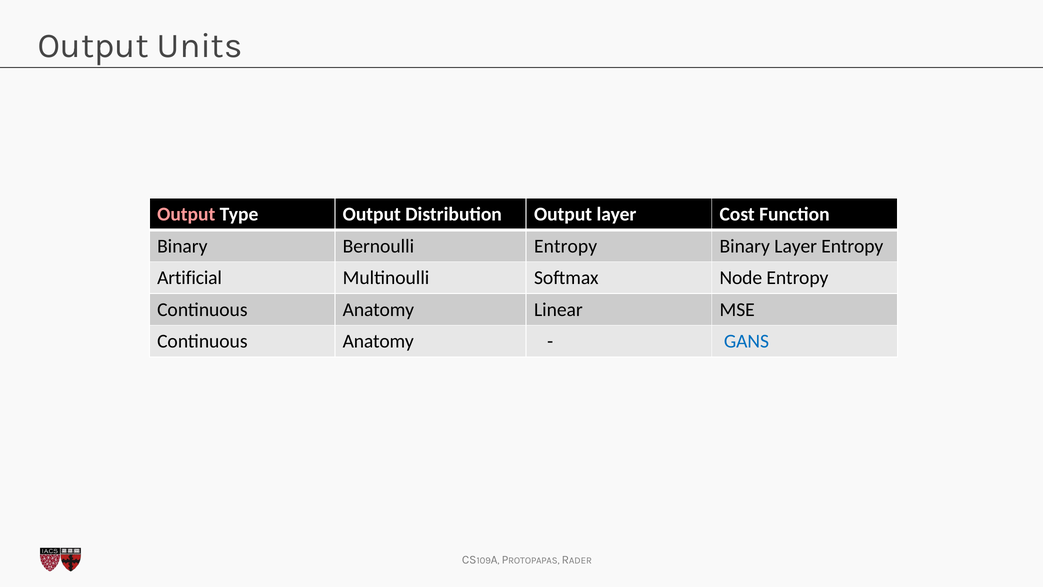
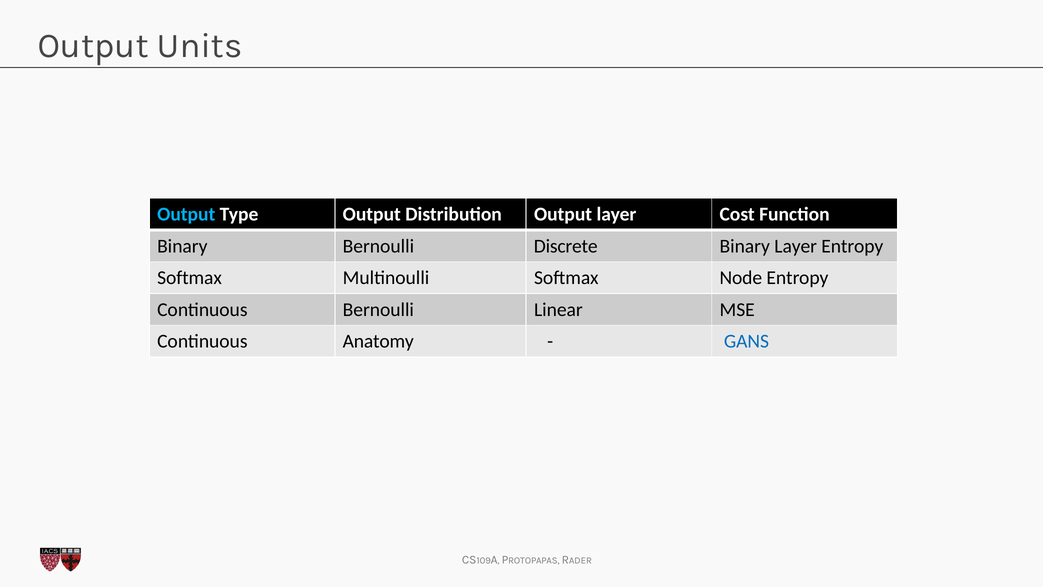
Output at (186, 214) colour: pink -> light blue
Bernoulli Entropy: Entropy -> Discrete
Artificial at (190, 278): Artificial -> Softmax
Anatomy at (378, 309): Anatomy -> Bernoulli
